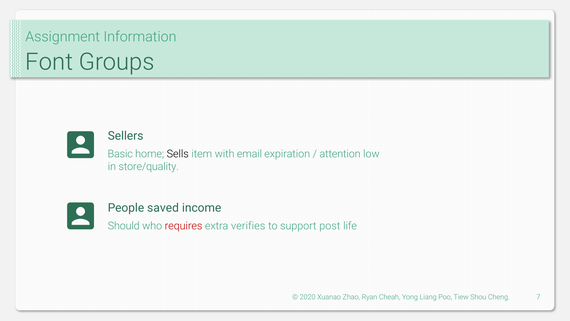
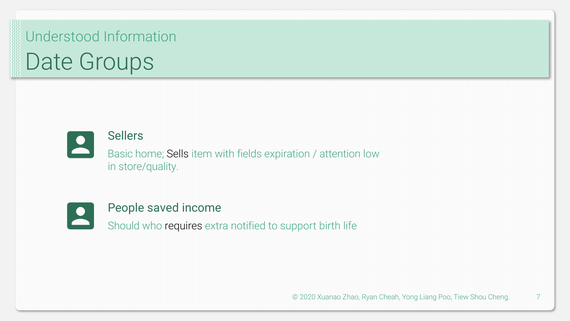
Assignment: Assignment -> Understood
Font: Font -> Date
email: email -> fields
requires colour: red -> black
verifies: verifies -> notified
post: post -> birth
